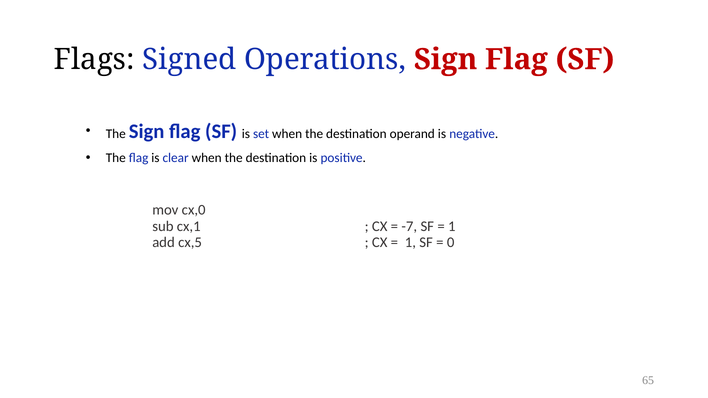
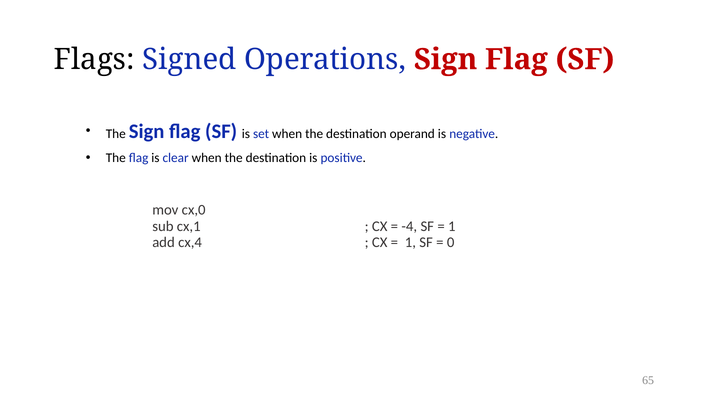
-7: -7 -> -4
cx,5: cx,5 -> cx,4
